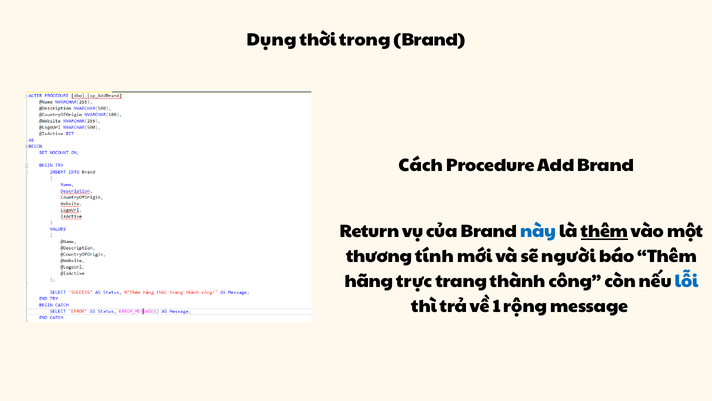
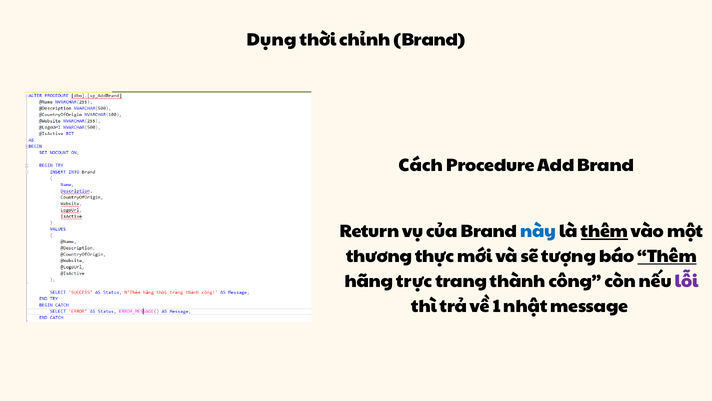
trong: trong -> chỉnh
tính: tính -> thực
người: người -> tượng
Thêm at (667, 256) underline: none -> present
lỗi colour: blue -> purple
rộng: rộng -> nhật
